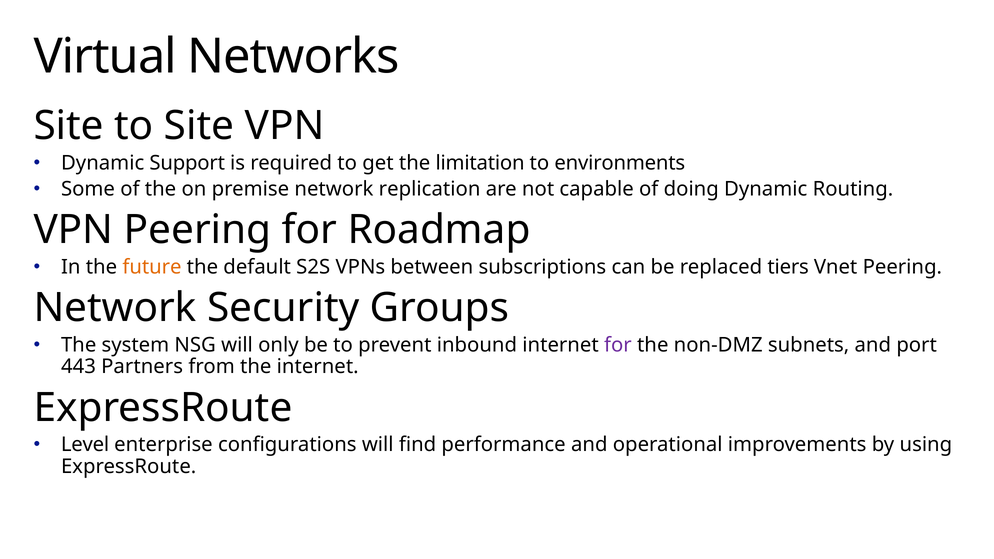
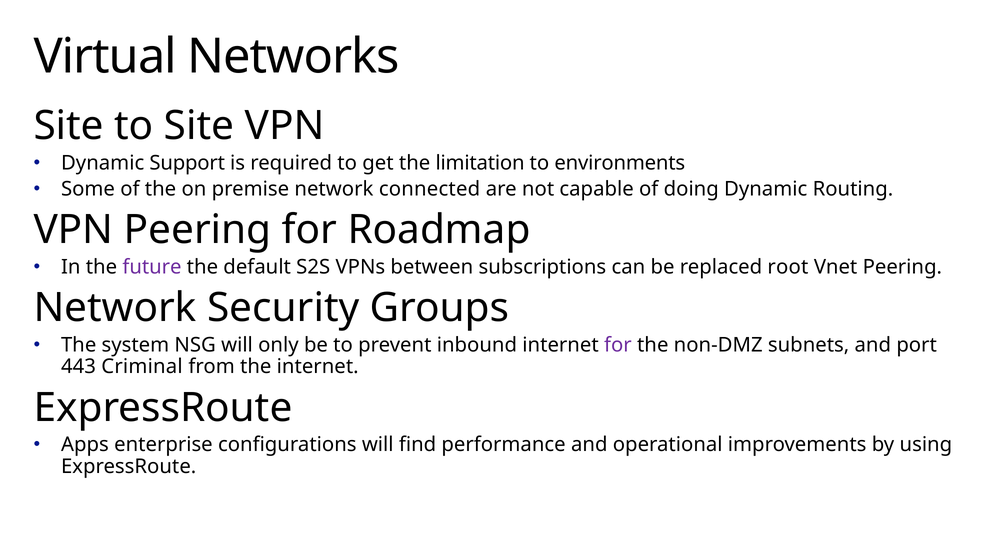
replication: replication -> connected
future colour: orange -> purple
tiers: tiers -> root
Partners: Partners -> Criminal
Level: Level -> Apps
